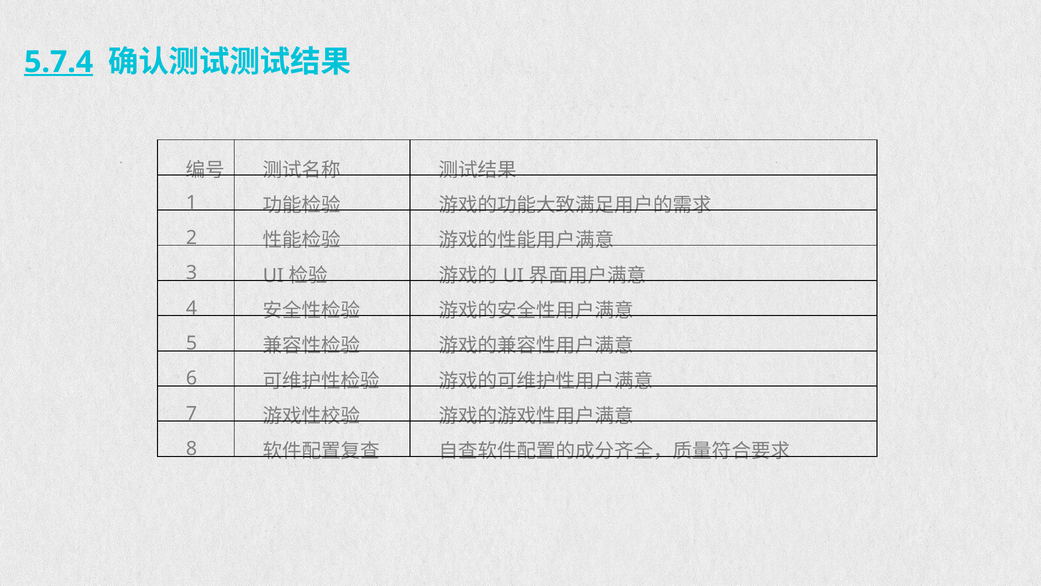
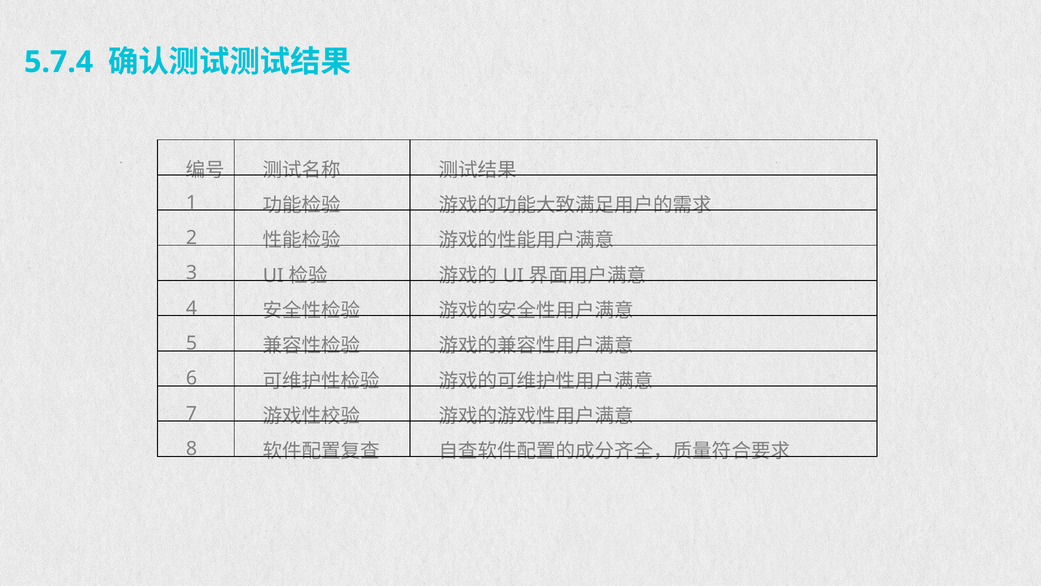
5.7.4 underline: present -> none
